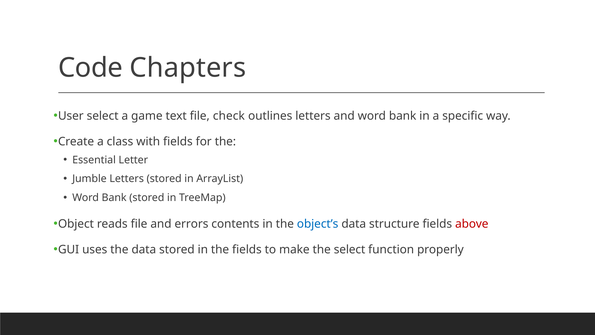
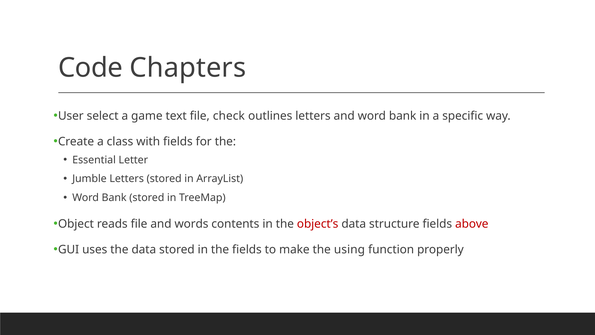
errors: errors -> words
object’s colour: blue -> red
the select: select -> using
